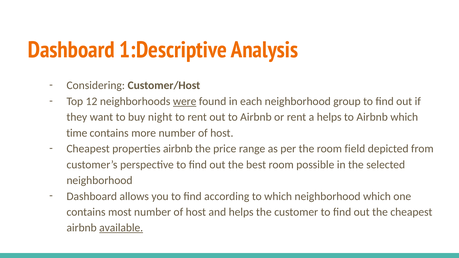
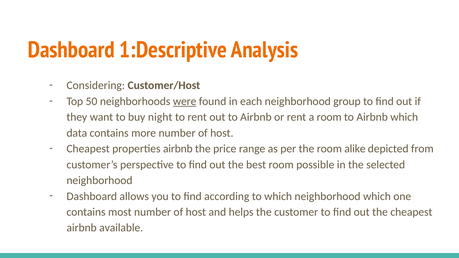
12: 12 -> 50
a helps: helps -> room
time: time -> data
field: field -> alike
available underline: present -> none
